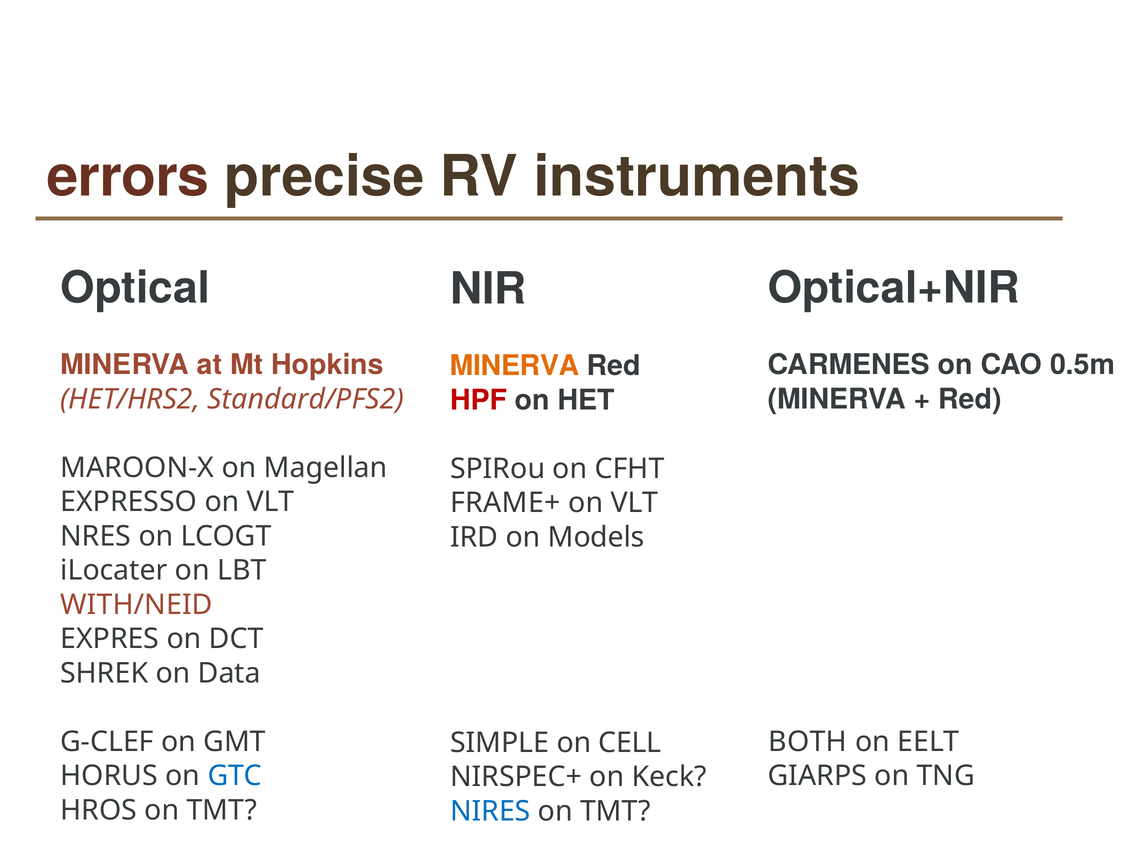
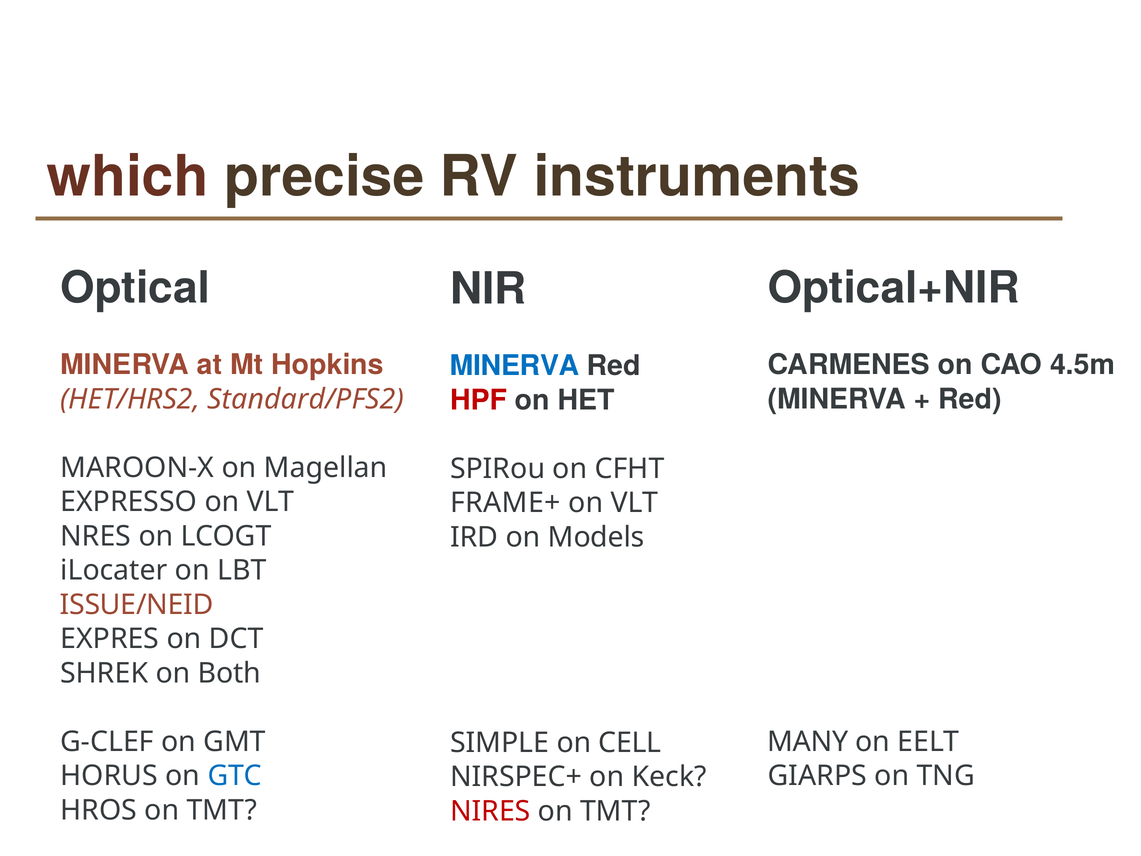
errors: errors -> which
0.5m: 0.5m -> 4.5m
MINERVA at (515, 366) colour: orange -> blue
WITH/NEID: WITH/NEID -> ISSUE/NEID
Data: Data -> Both
BOTH: BOTH -> MANY
NIRES colour: blue -> red
